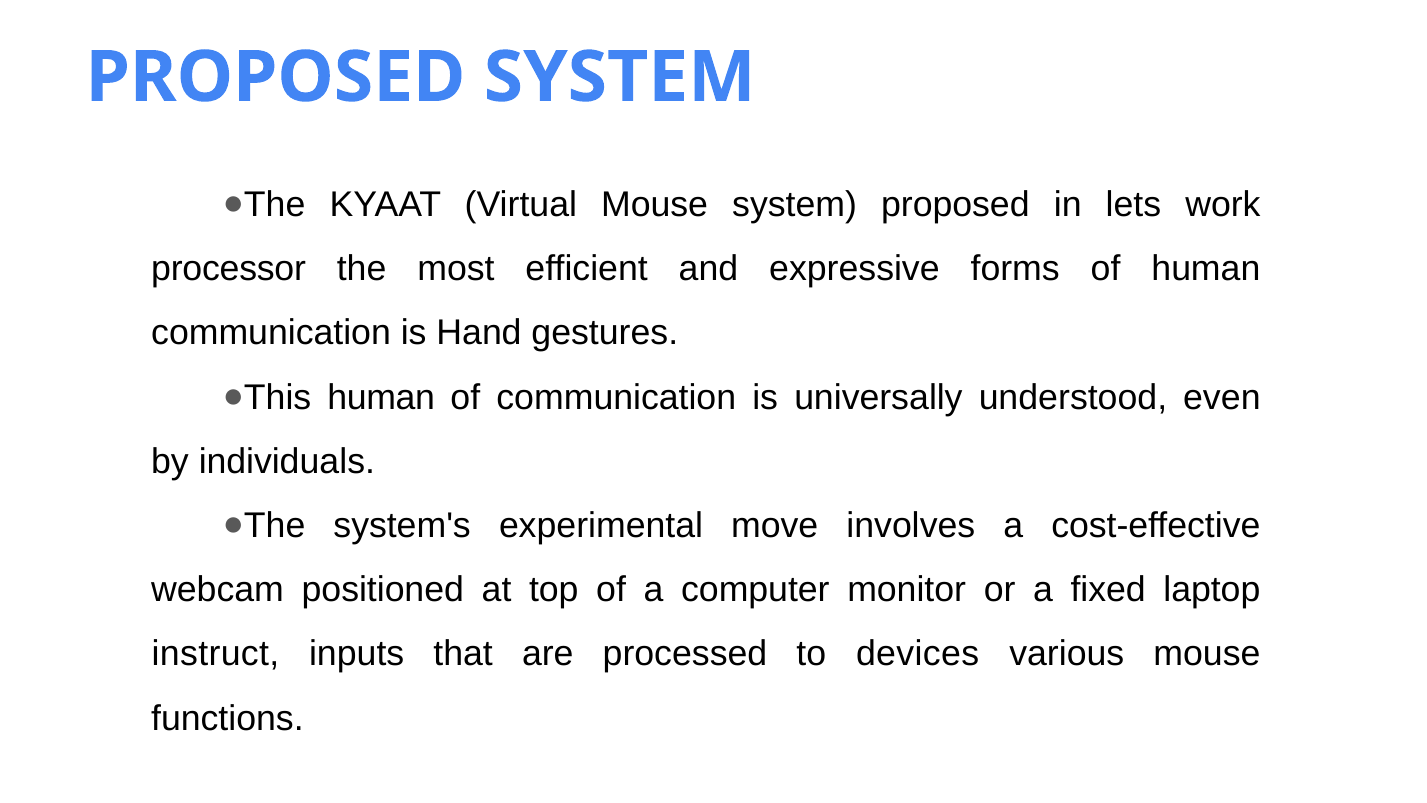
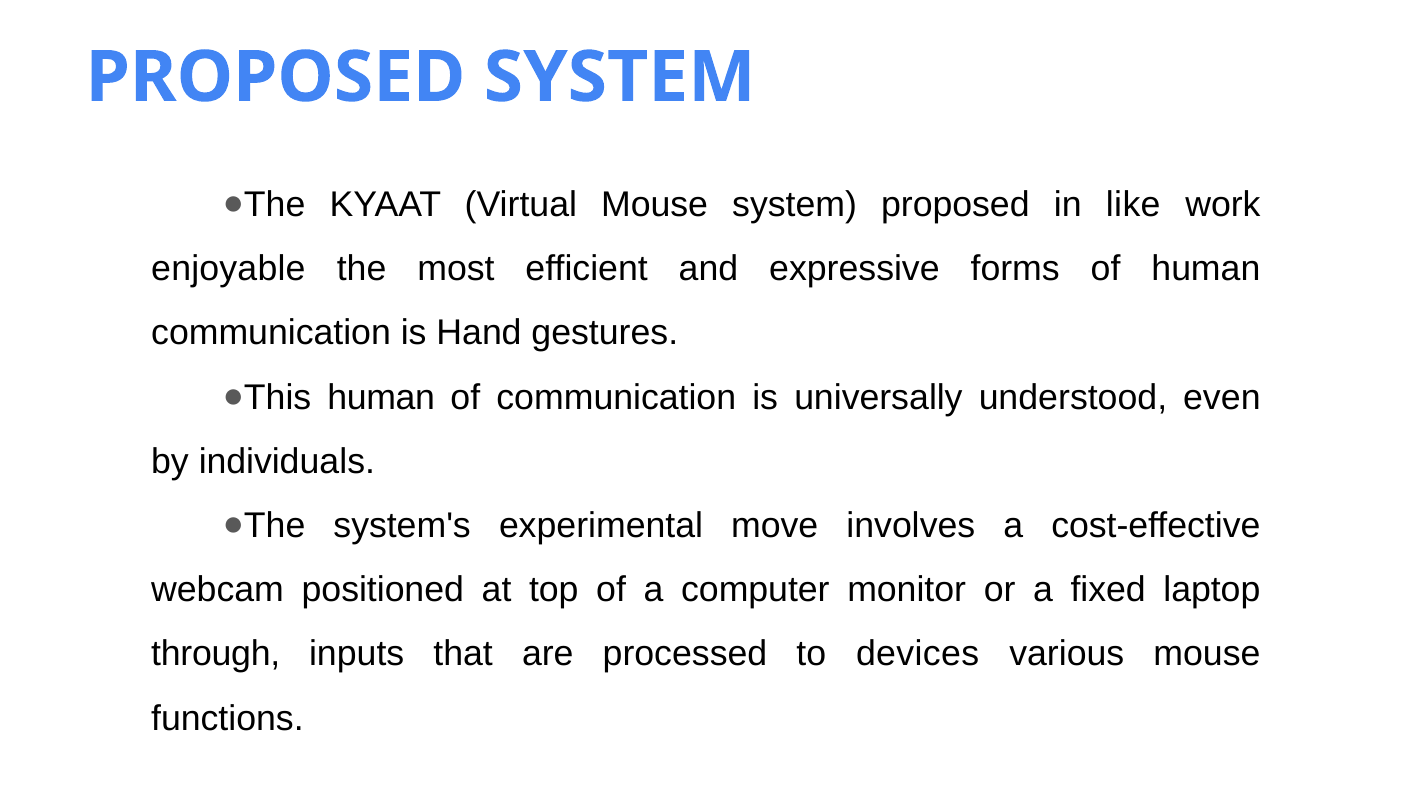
lets: lets -> like
processor: processor -> enjoyable
instruct: instruct -> through
